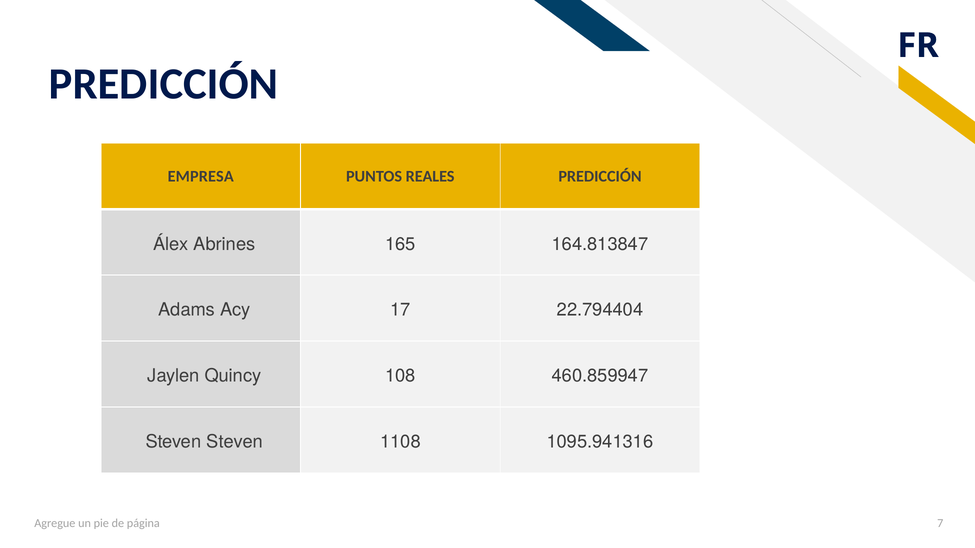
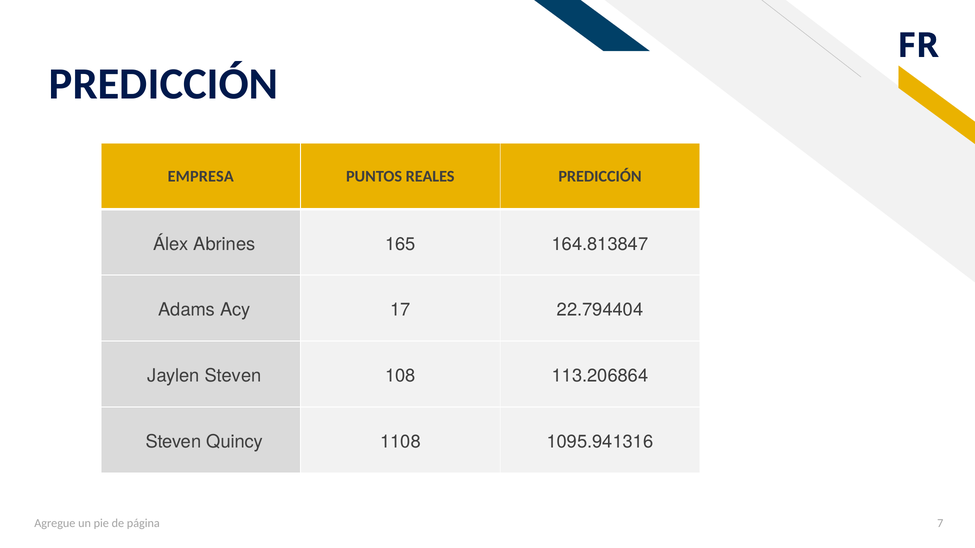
Jaylen Quincy: Quincy -> Steven
460.859947: 460.859947 -> 113.206864
Steven Steven: Steven -> Quincy
